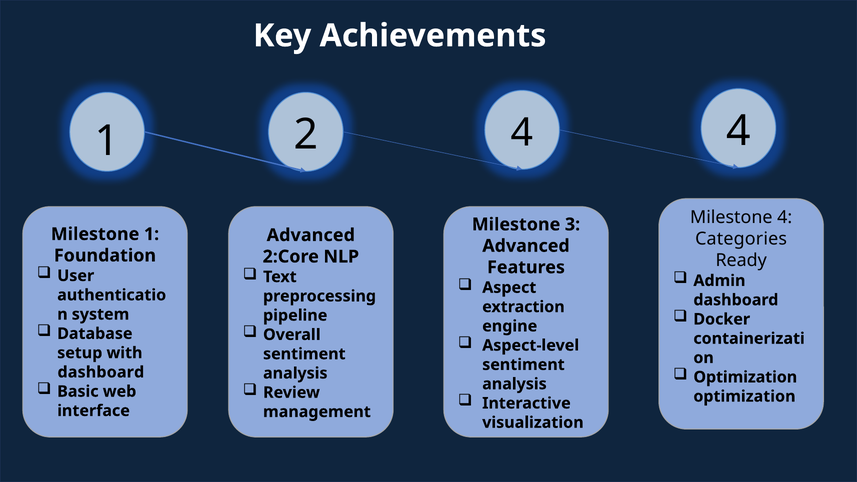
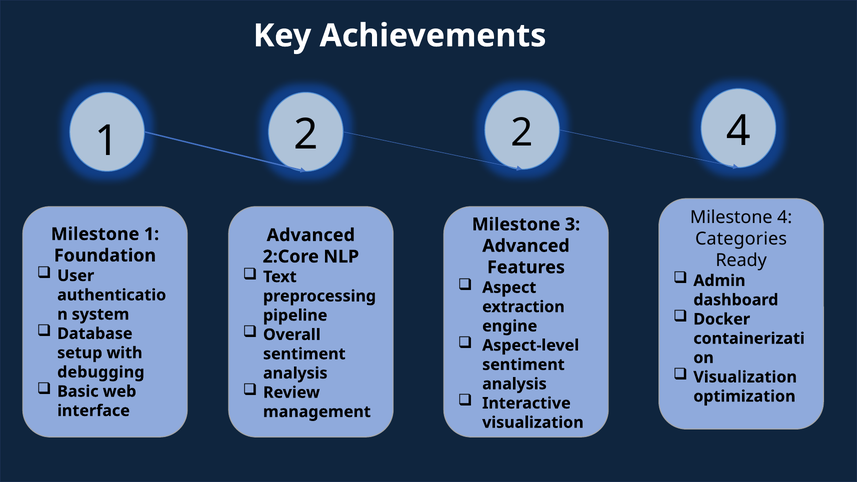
2 4: 4 -> 2
Optimization at (745, 377): Optimization -> Visualization
dashboard at (101, 372): dashboard -> debugging
